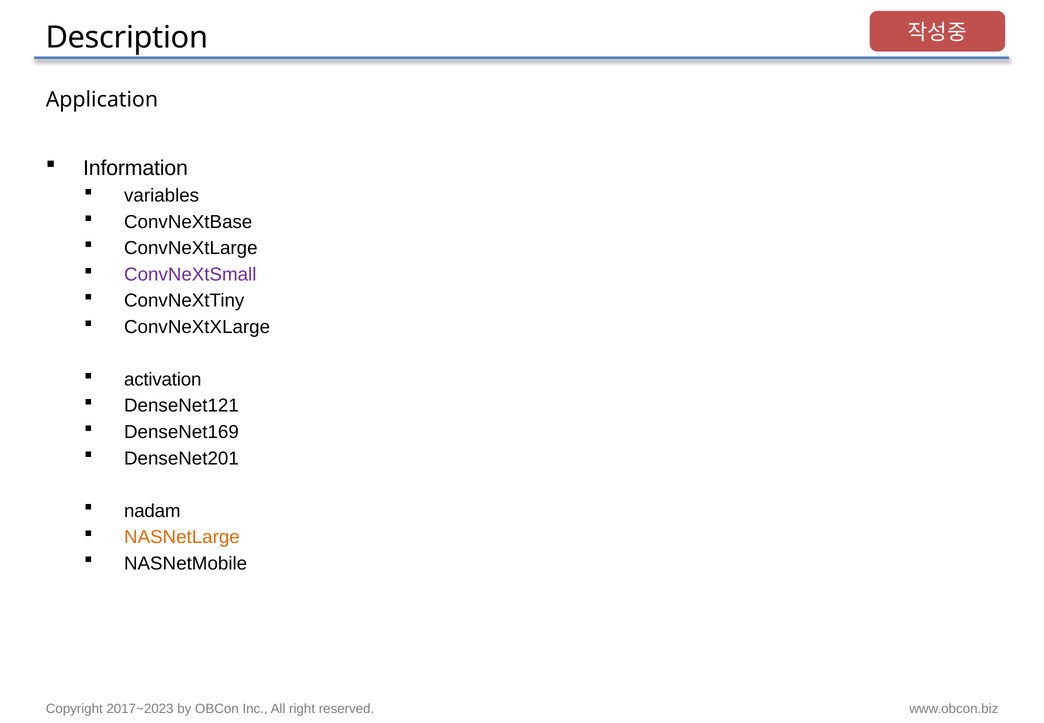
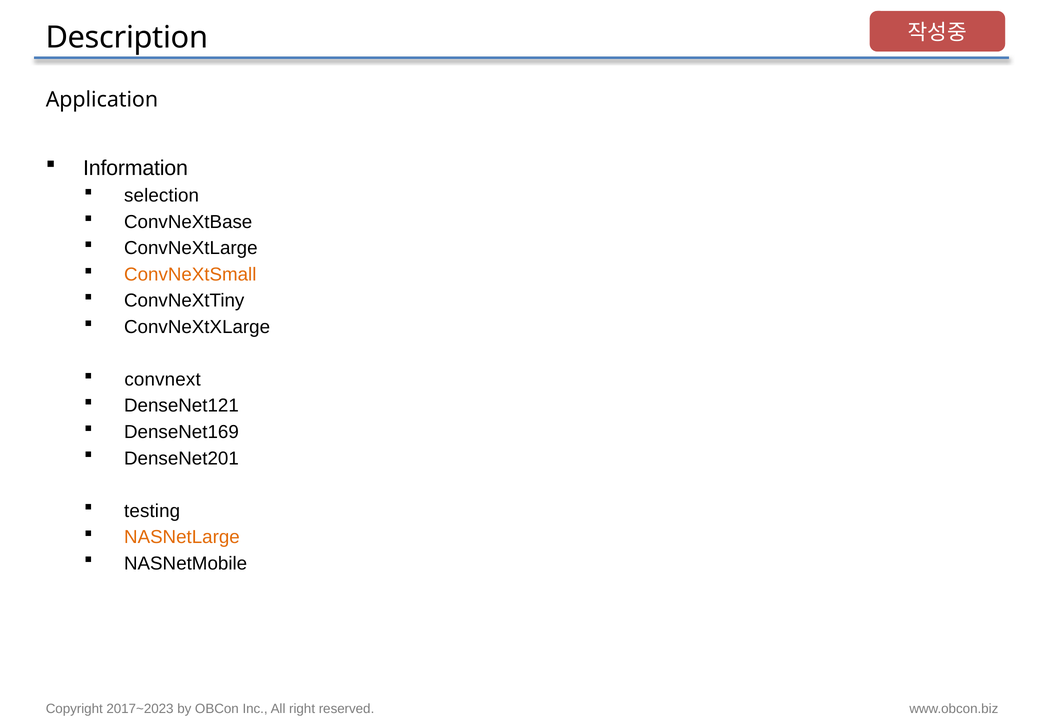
variables: variables -> selection
ConvNeXtSmall colour: purple -> orange
activation: activation -> convnext
nadam: nadam -> testing
